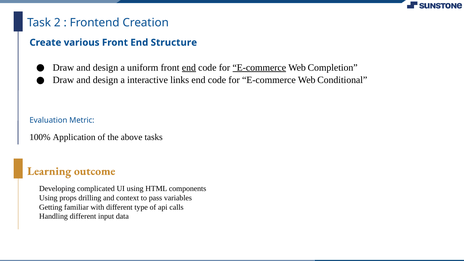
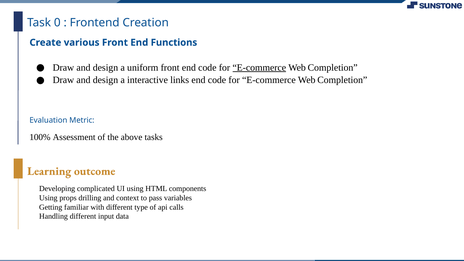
2: 2 -> 0
Structure: Structure -> Functions
end at (189, 68) underline: present -> none
Conditional at (342, 80): Conditional -> Completion
Application: Application -> Assessment
